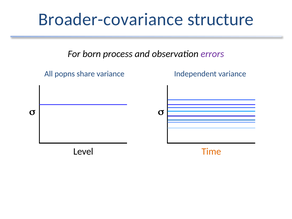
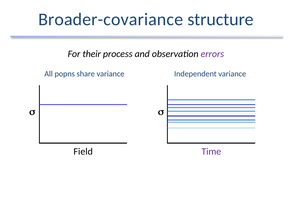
born: born -> their
Level: Level -> Field
Time colour: orange -> purple
